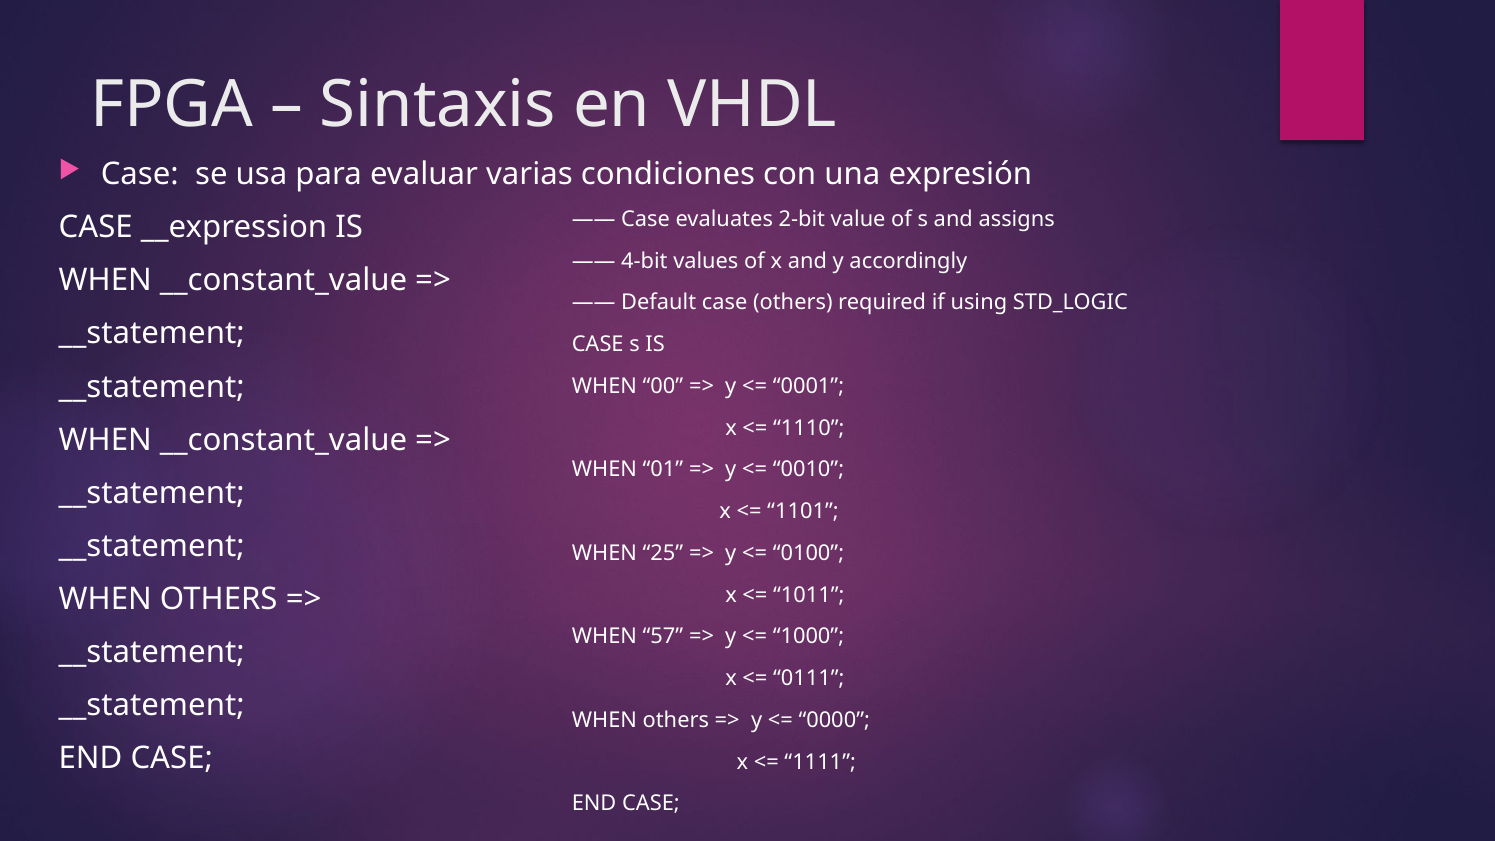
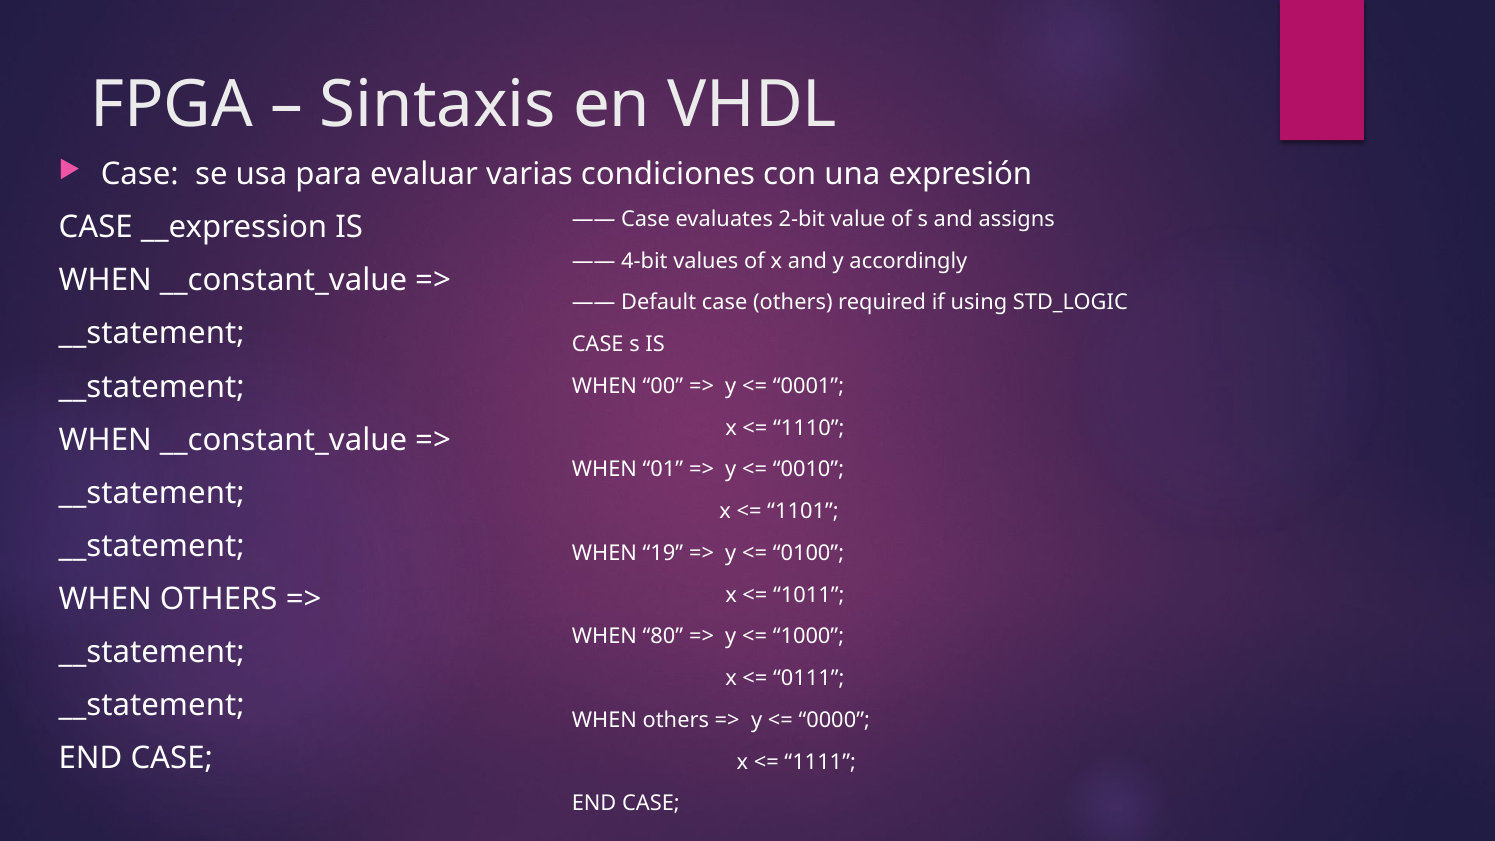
25: 25 -> 19
57: 57 -> 80
